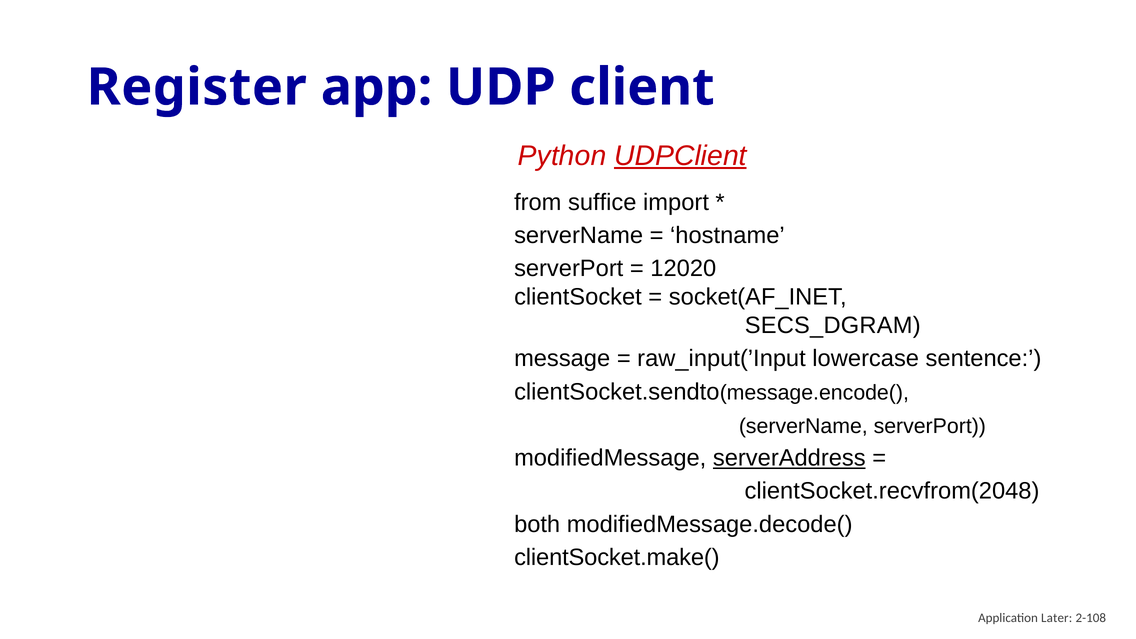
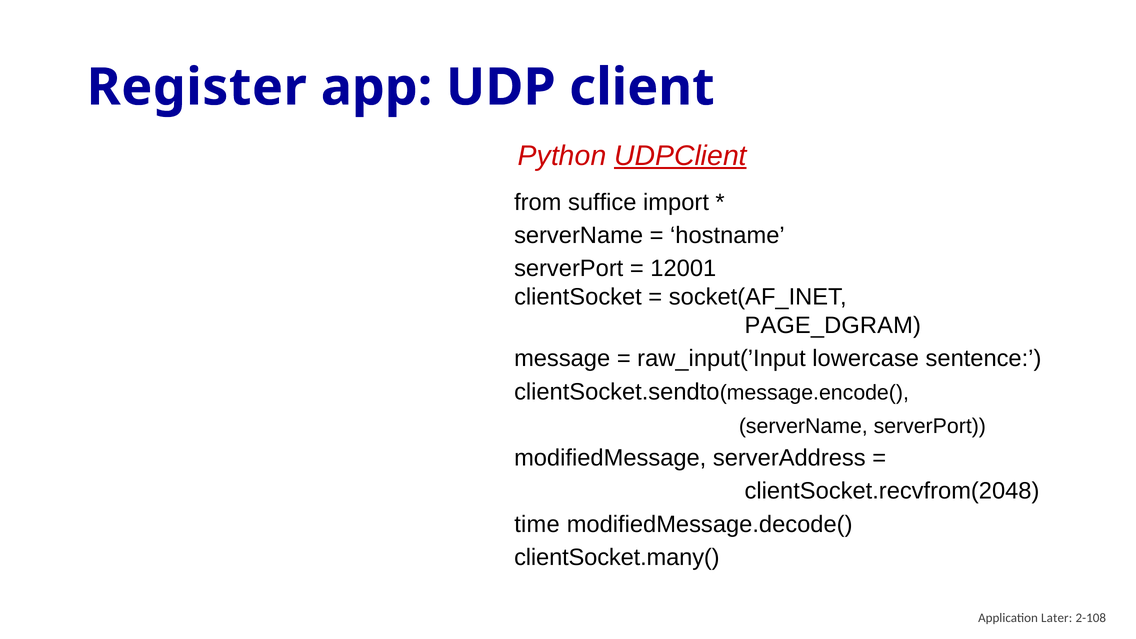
12020: 12020 -> 12001
SECS_DGRAM: SECS_DGRAM -> PAGE_DGRAM
serverAddress underline: present -> none
both: both -> time
clientSocket.make(: clientSocket.make( -> clientSocket.many(
